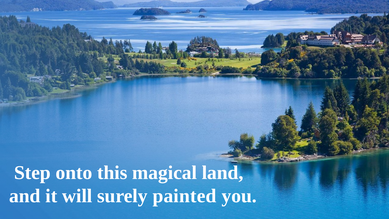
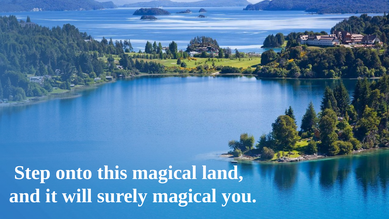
surely painted: painted -> magical
